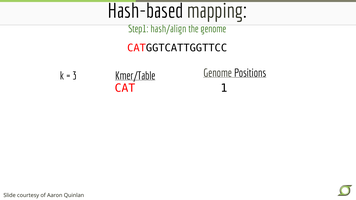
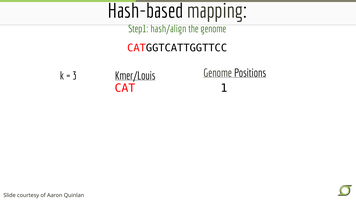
Kmer/Table: Kmer/Table -> Kmer/Louis
